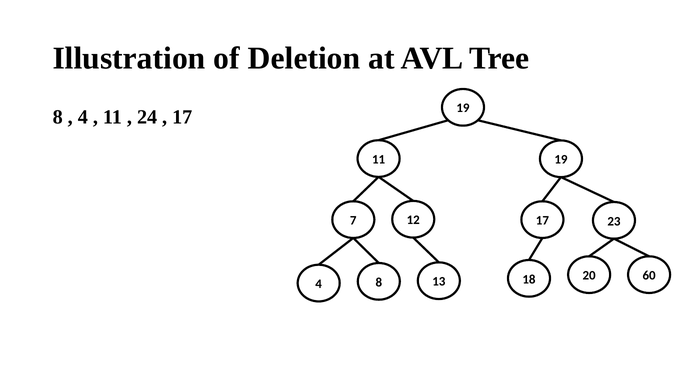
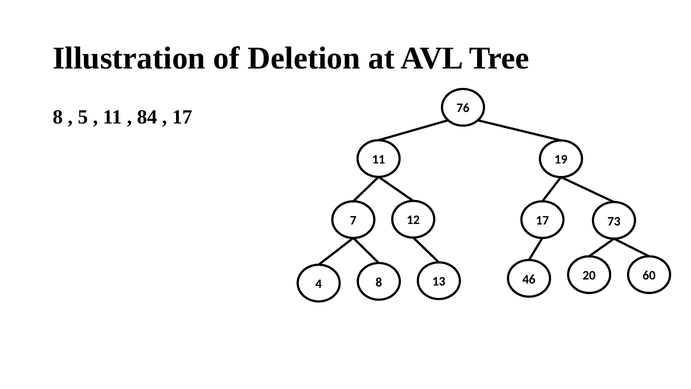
4 at (83, 117): 4 -> 5
24: 24 -> 84
17 19: 19 -> 76
23: 23 -> 73
18: 18 -> 46
